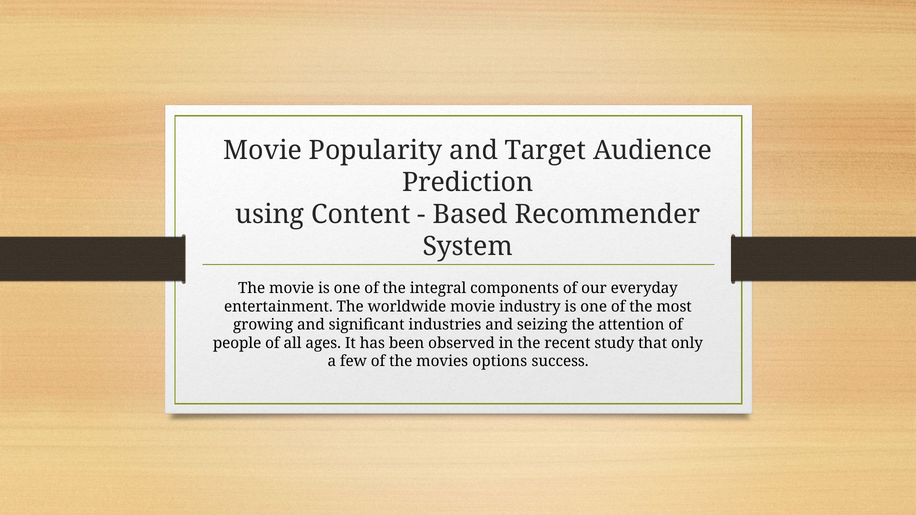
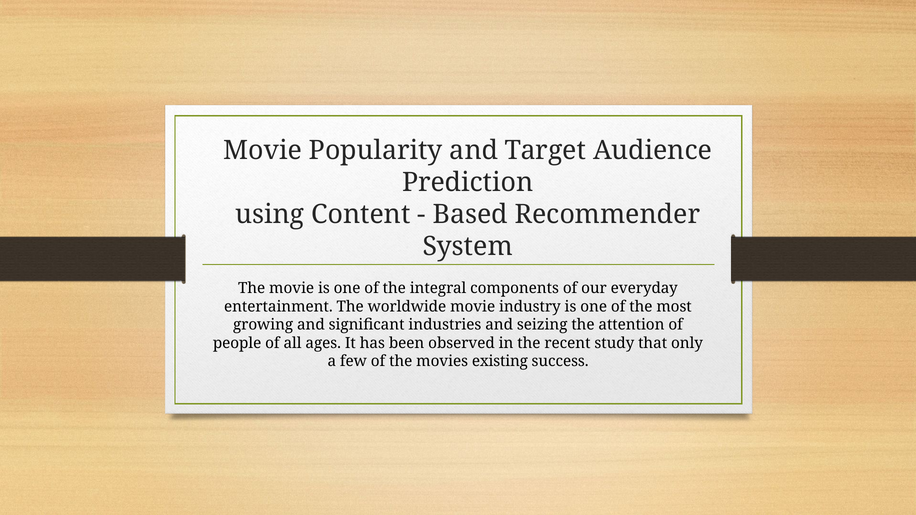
options: options -> existing
